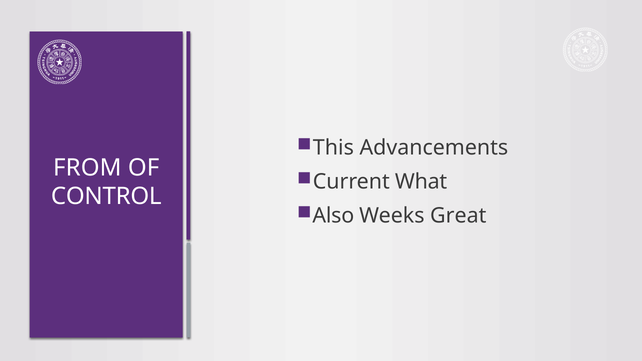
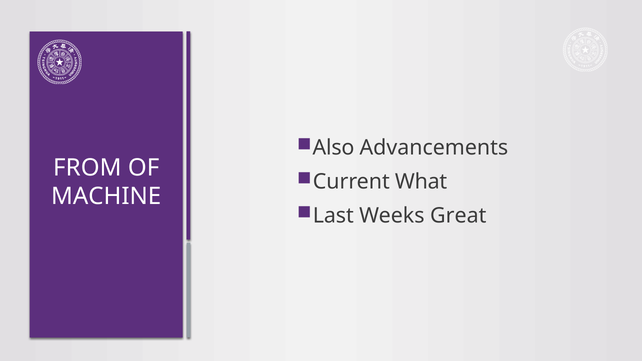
This: This -> Also
CONTROL: CONTROL -> MACHINE
Also: Also -> Last
